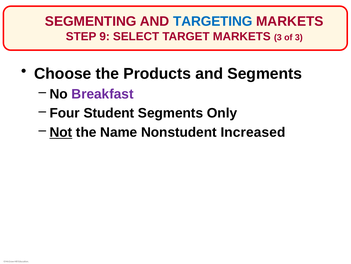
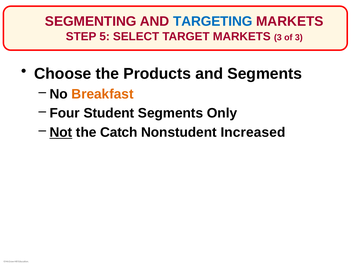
9: 9 -> 5
Breakfast colour: purple -> orange
Name: Name -> Catch
